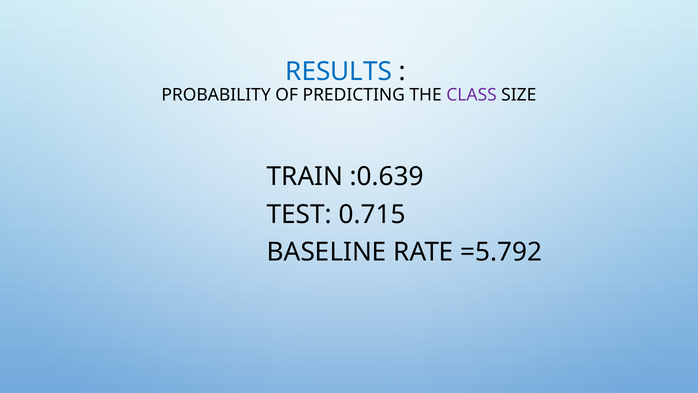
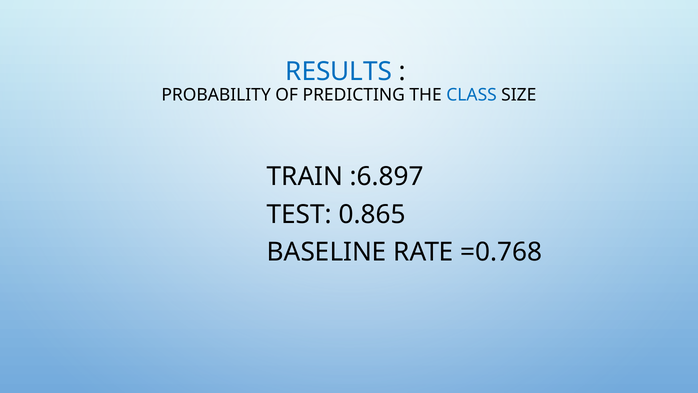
CLASS colour: purple -> blue
:0.639: :0.639 -> :6.897
0.715: 0.715 -> 0.865
=5.792: =5.792 -> =0.768
